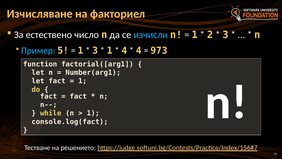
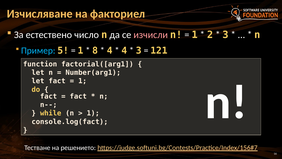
изчисли colour: light blue -> pink
3 at (95, 50): 3 -> 8
1 at (110, 50): 1 -> 4
4 at (139, 50): 4 -> 3
973: 973 -> 121
